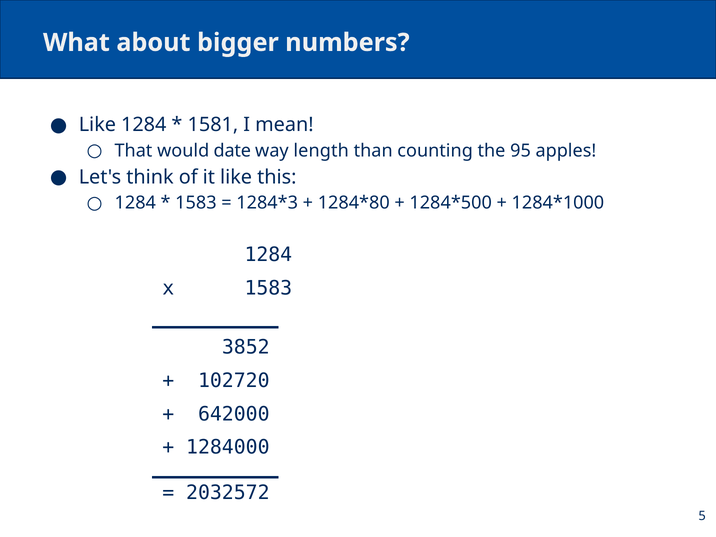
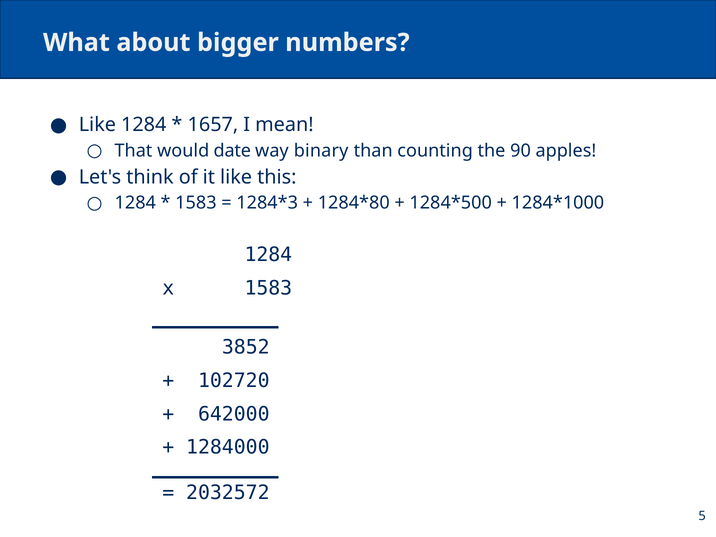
1581: 1581 -> 1657
length: length -> binary
95: 95 -> 90
